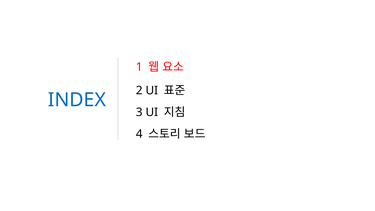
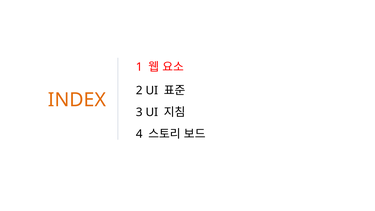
INDEX colour: blue -> orange
